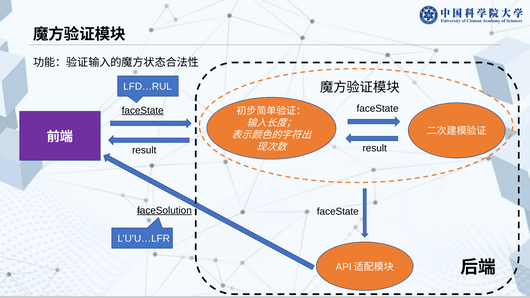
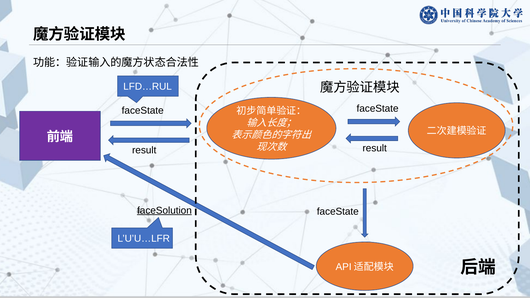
faceState at (143, 110) underline: present -> none
